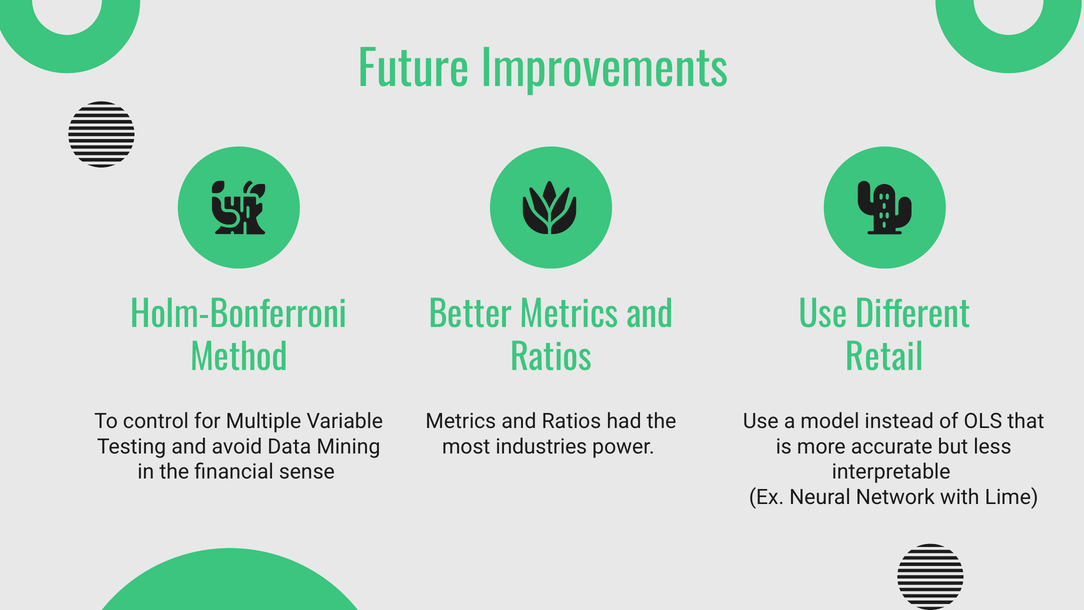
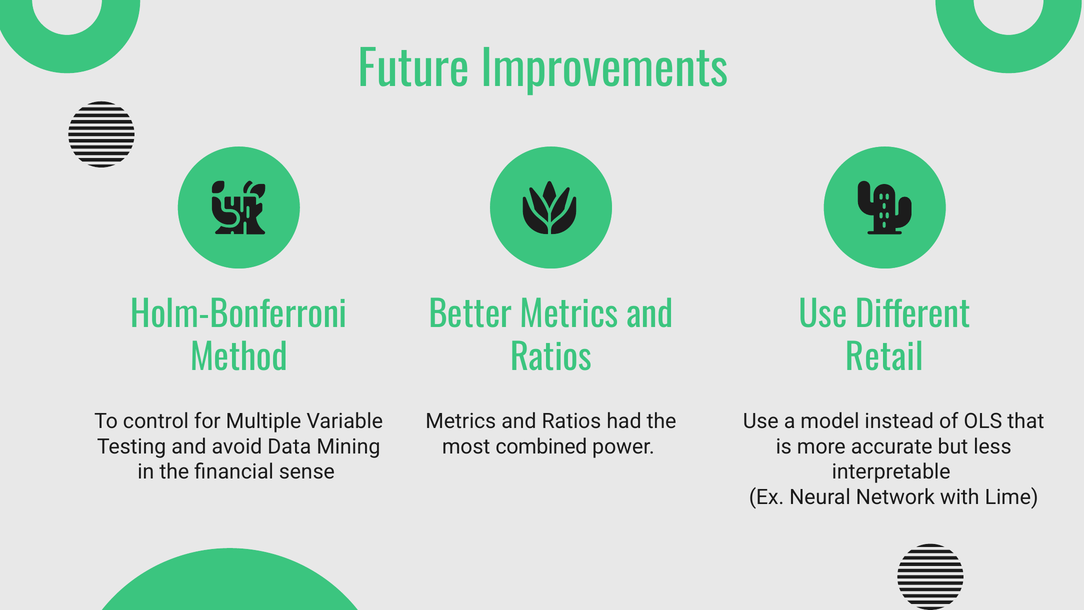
industries: industries -> combined
